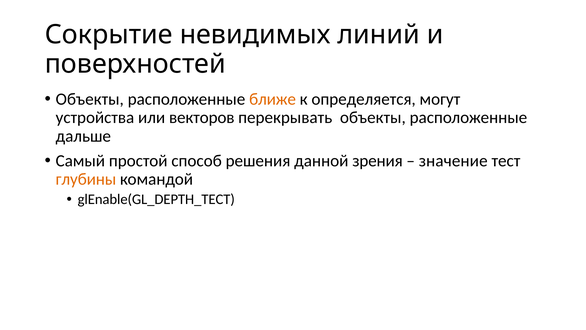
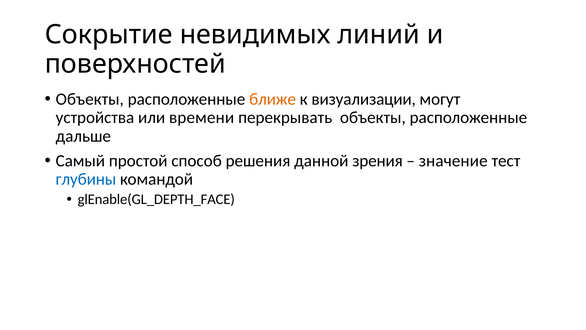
определяется: определяется -> визуализации
векторов: векторов -> времени
глубины colour: orange -> blue
glEnable(GL_DEPTH_ТЕСТ: glEnable(GL_DEPTH_ТЕСТ -> glEnable(GL_DEPTH_FACE
